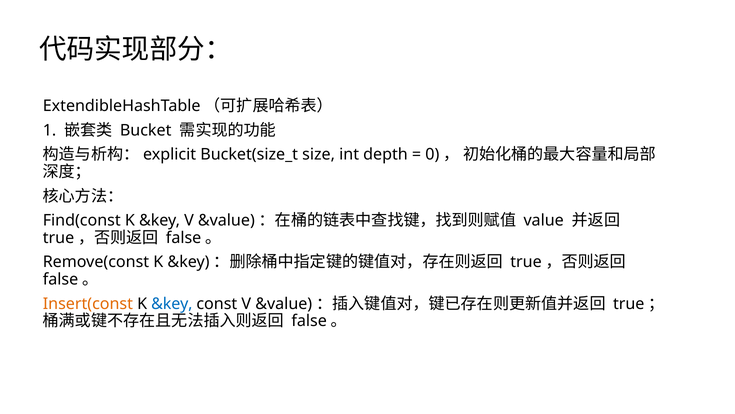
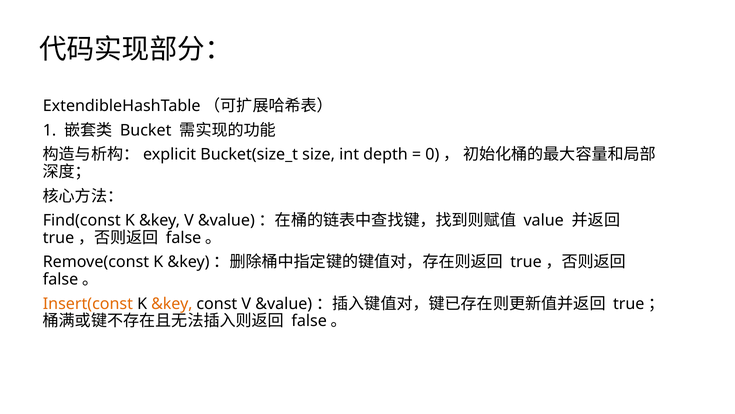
&key at (172, 303) colour: blue -> orange
